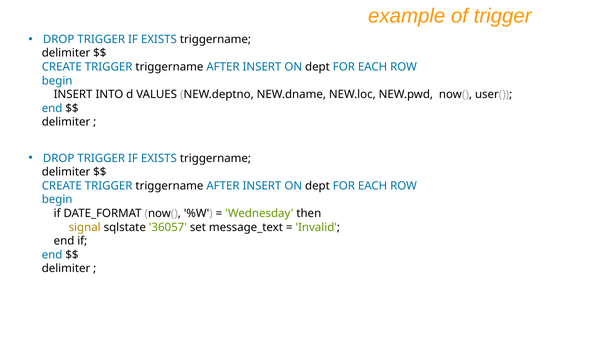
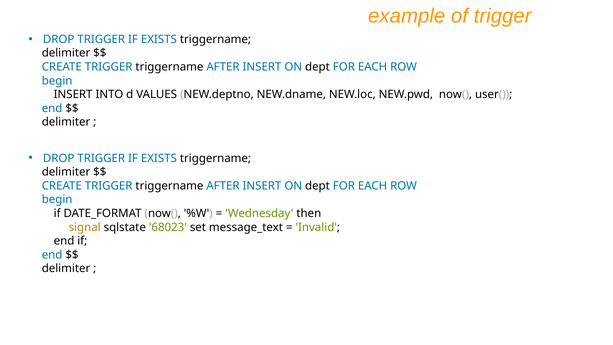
36057: 36057 -> 68023
